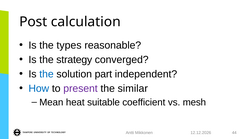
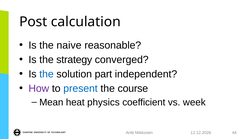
types: types -> naive
How colour: blue -> purple
present colour: purple -> blue
similar: similar -> course
suitable: suitable -> physics
mesh: mesh -> week
